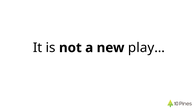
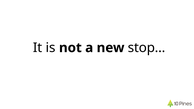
play…: play… -> stop…
